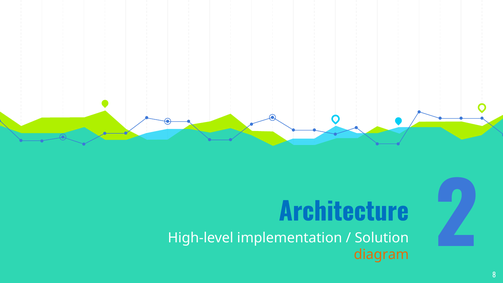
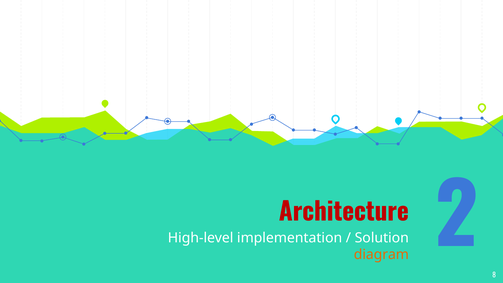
Architecture colour: blue -> red
